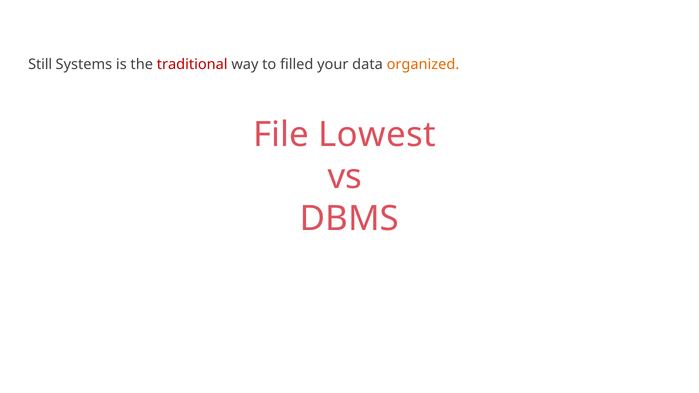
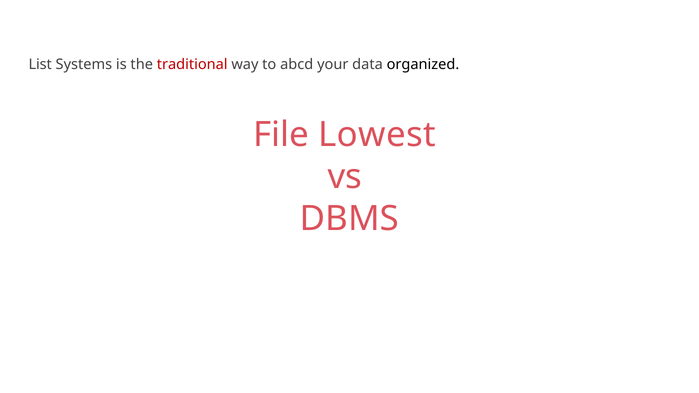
Still: Still -> List
filled: filled -> abcd
organized colour: orange -> black
